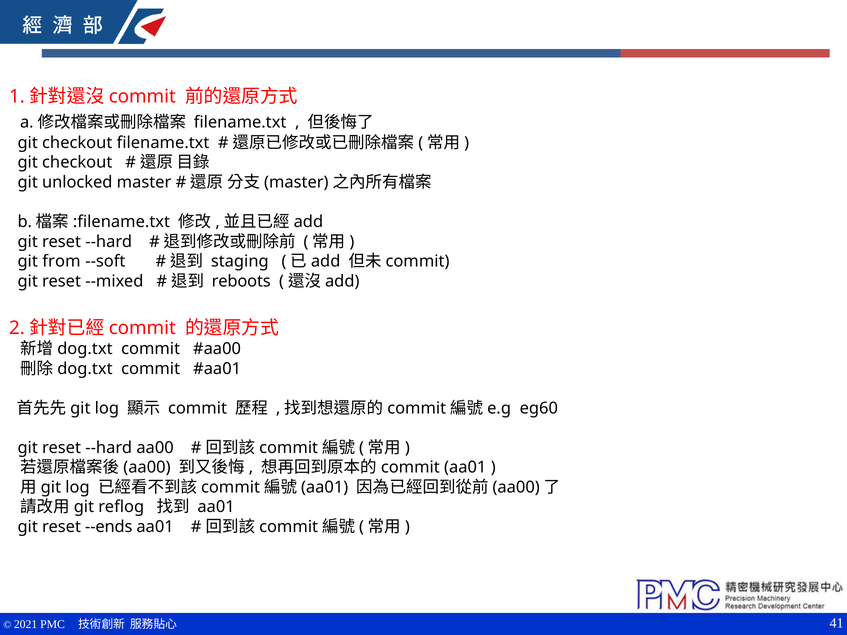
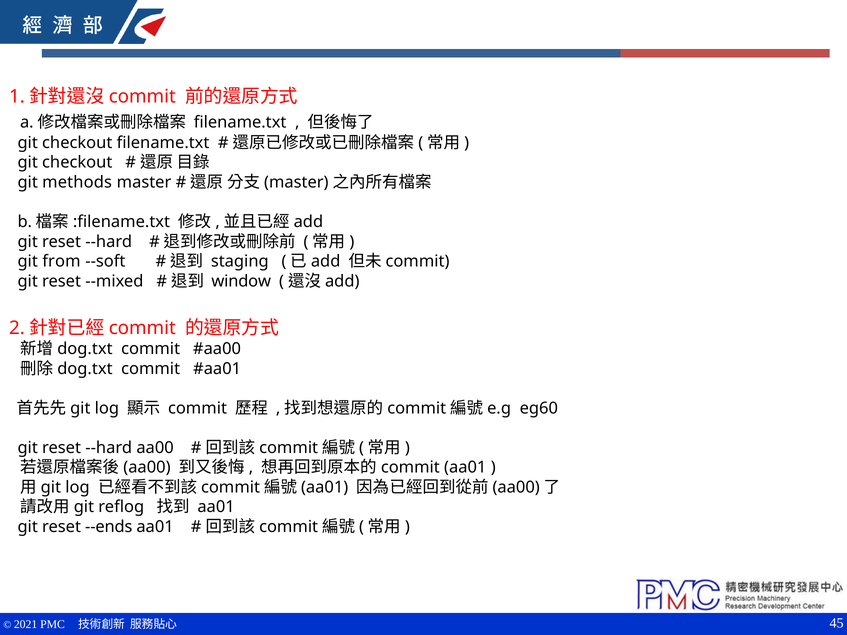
unlocked: unlocked -> methods
reboots: reboots -> window
41: 41 -> 45
